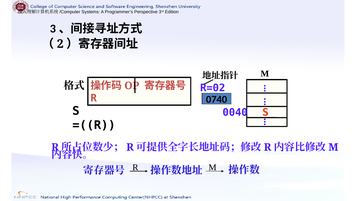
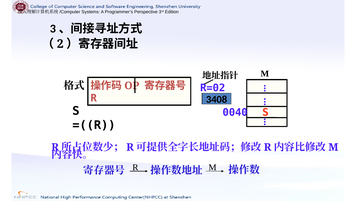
0740: 0740 -> 3408
